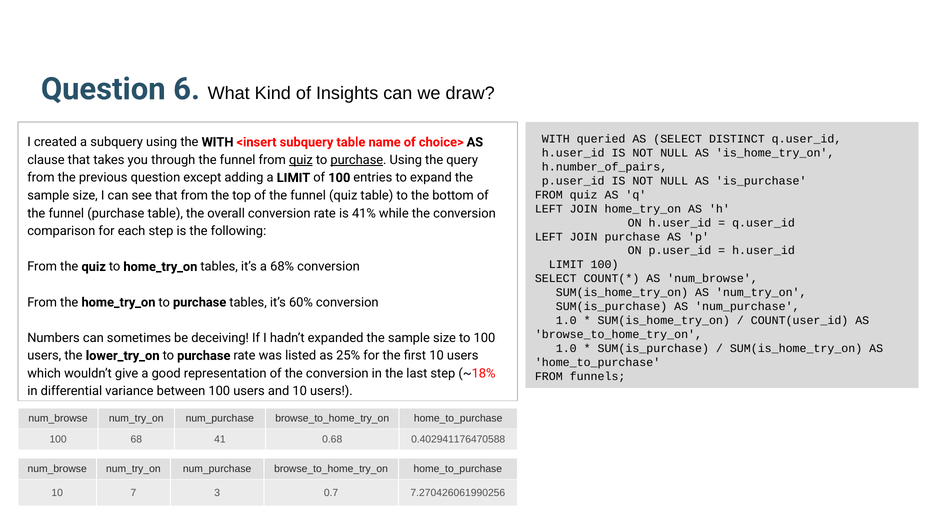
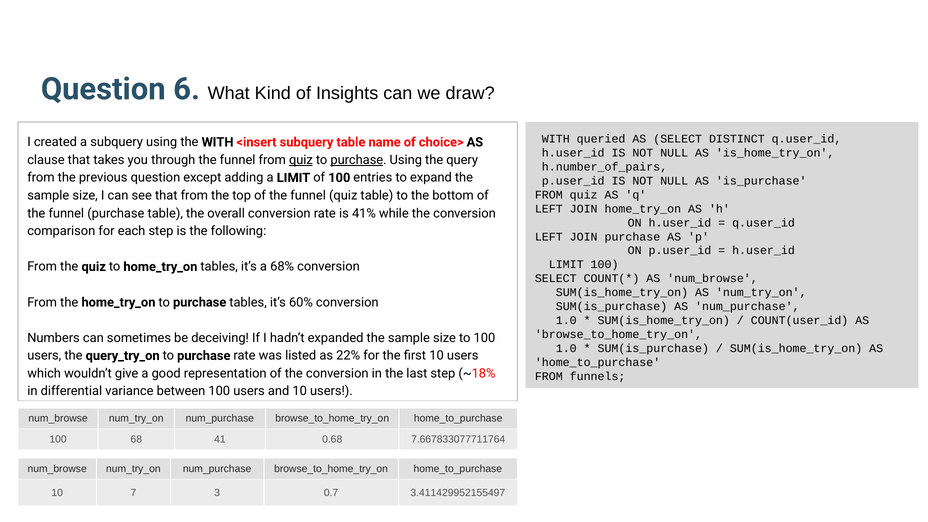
lower_try_on: lower_try_on -> query_try_on
25%: 25% -> 22%
0.402941176470588: 0.402941176470588 -> 7.667833077711764
7.270426061990256: 7.270426061990256 -> 3.411429952155497
